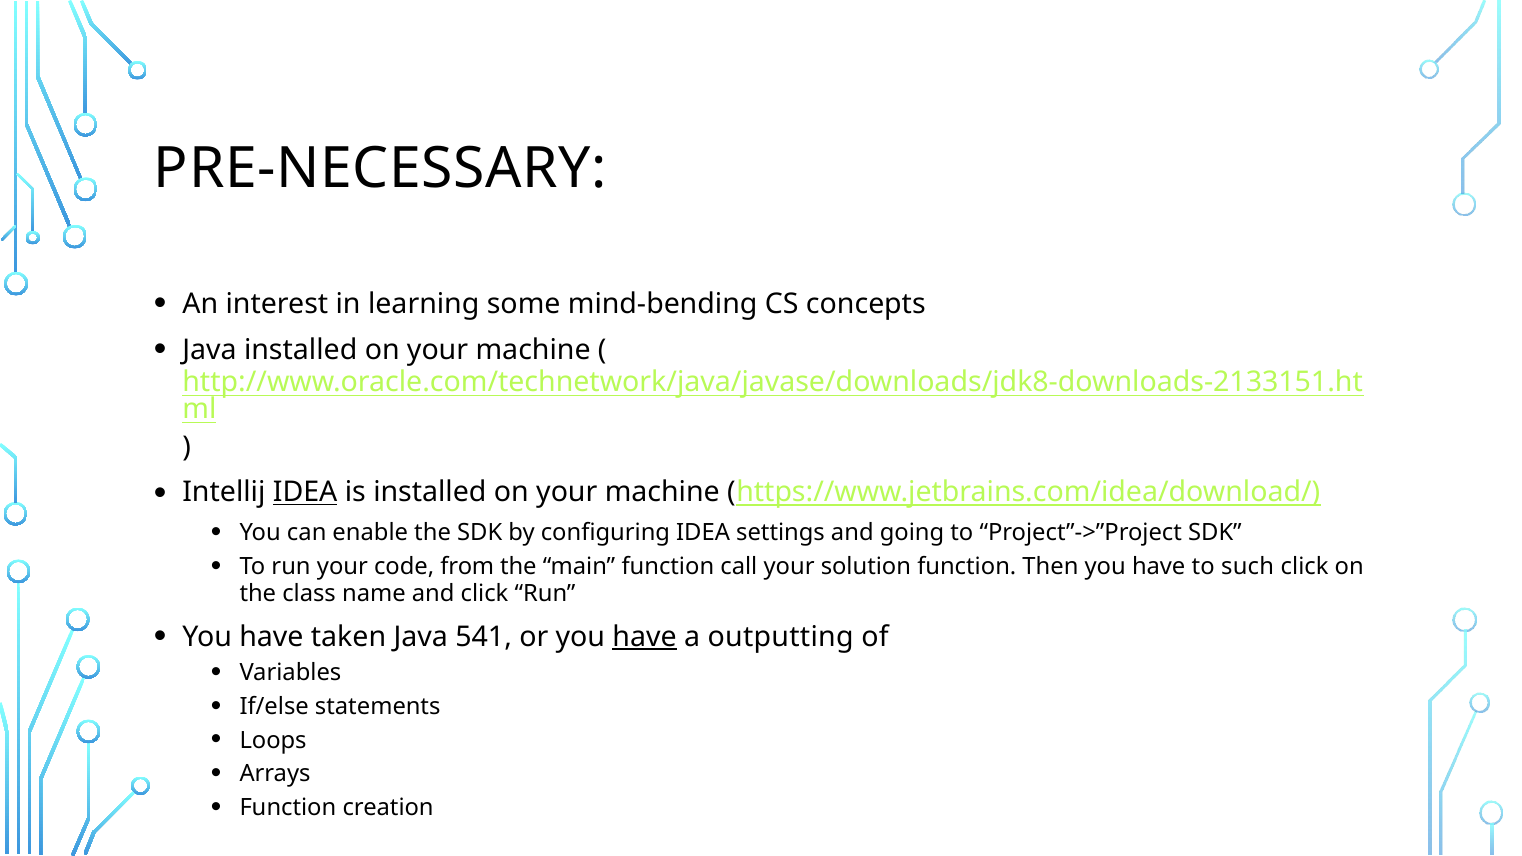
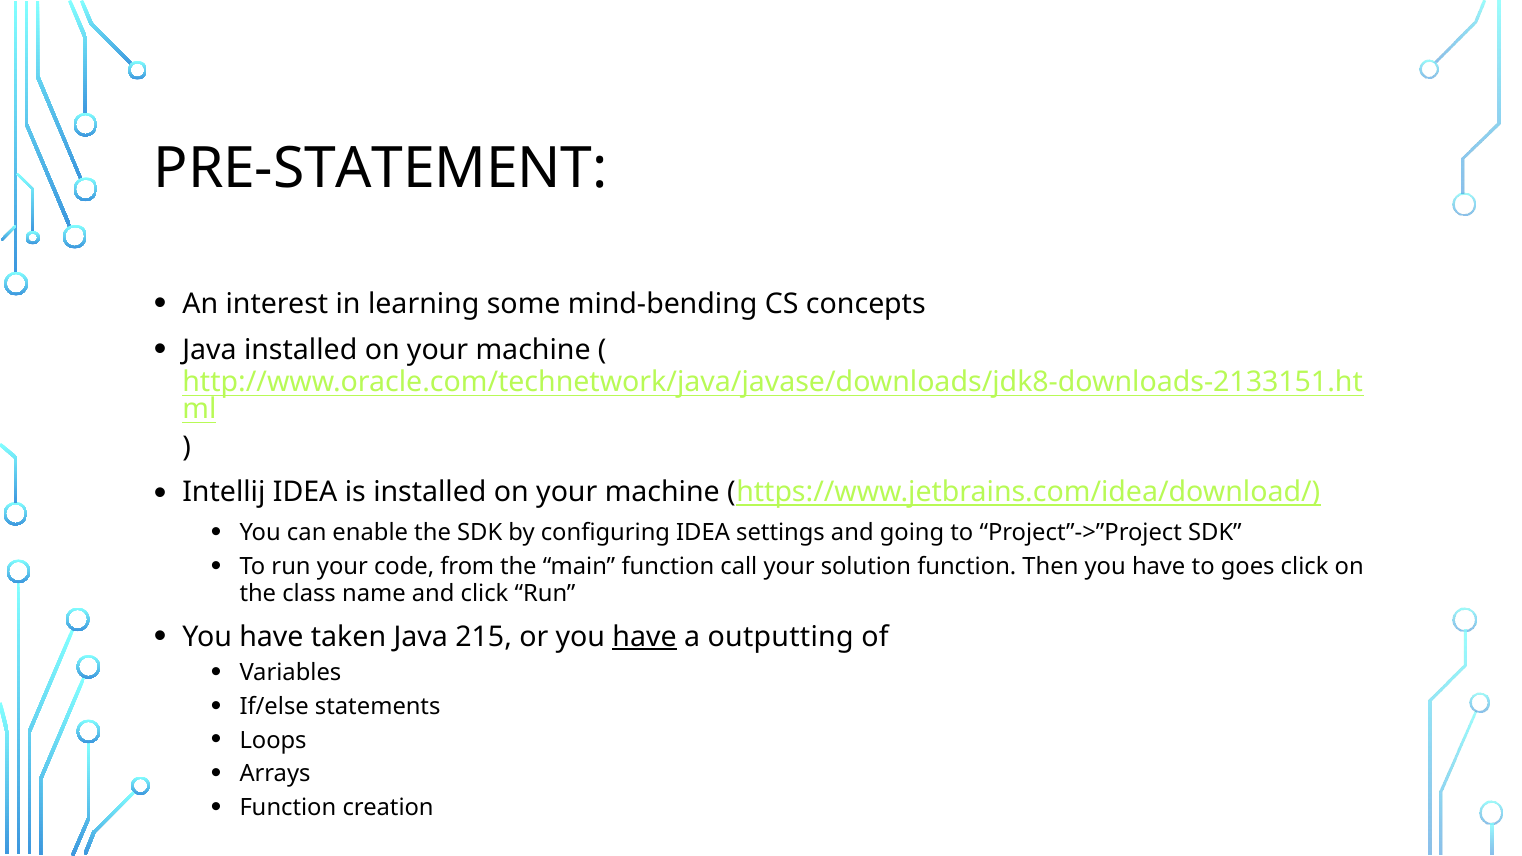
PRE-NECESSARY: PRE-NECESSARY -> PRE-STATEMENT
IDEA at (305, 492) underline: present -> none
such: such -> goes
541: 541 -> 215
